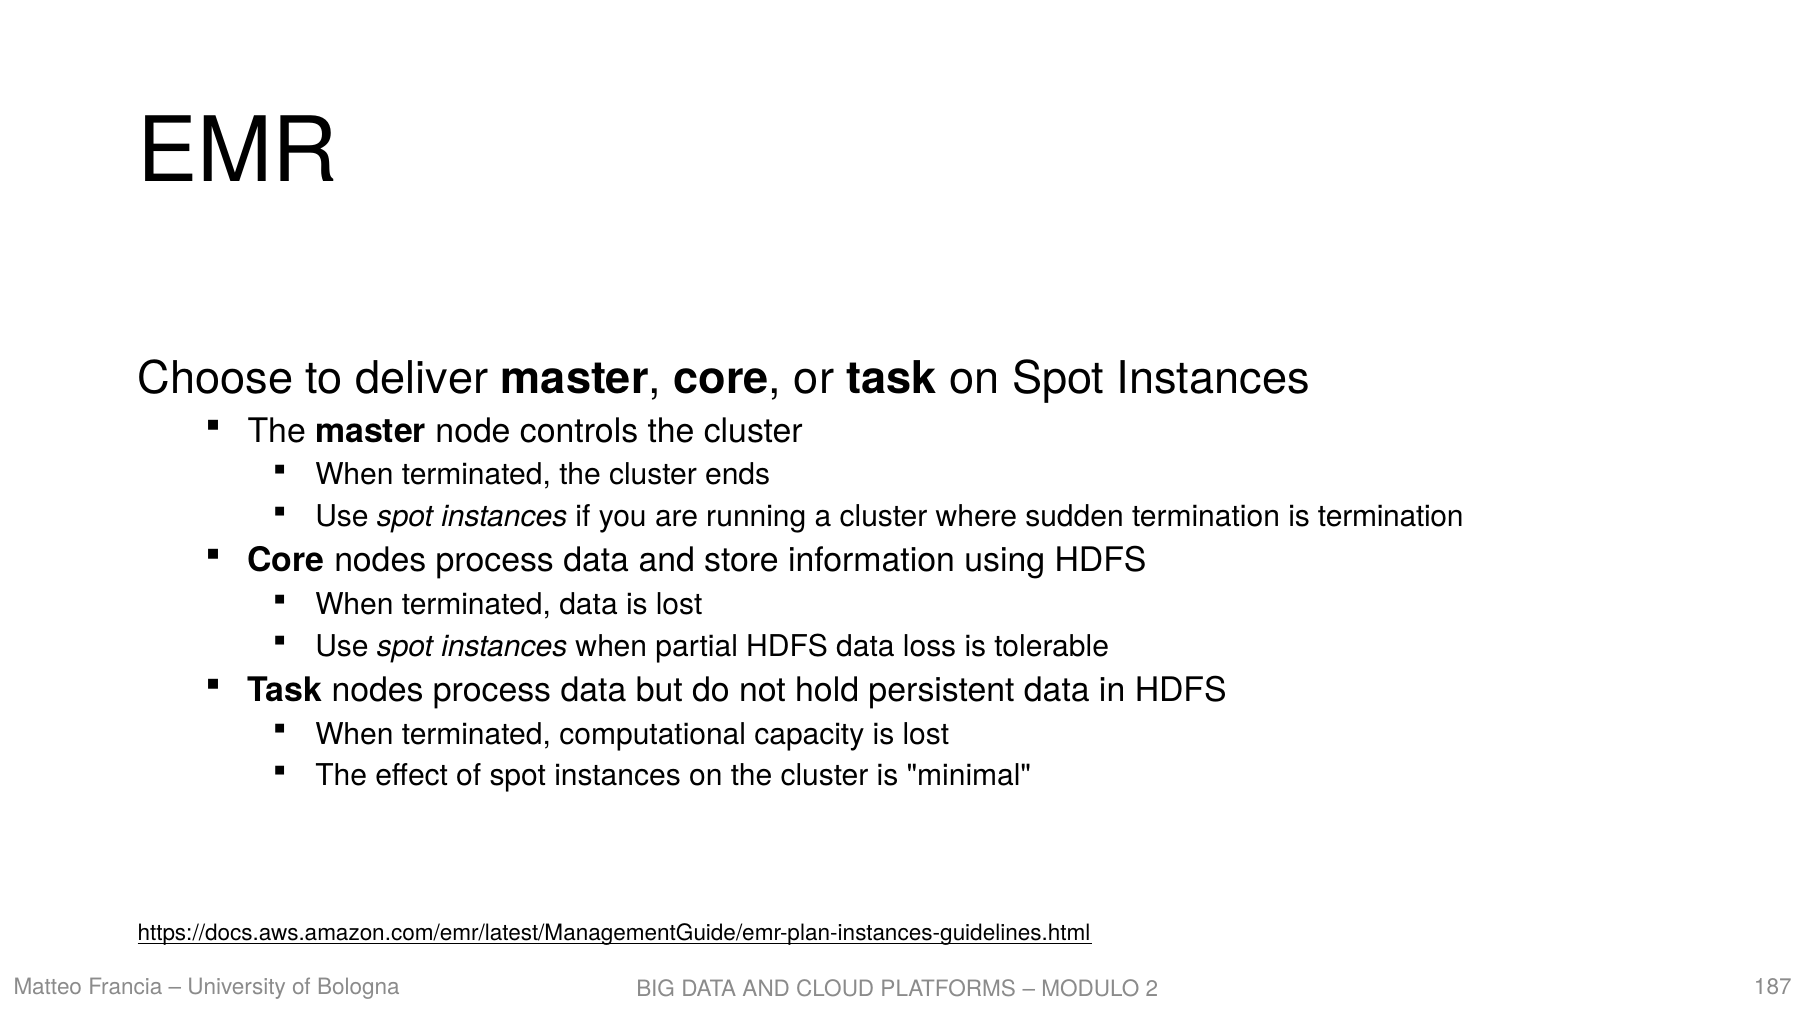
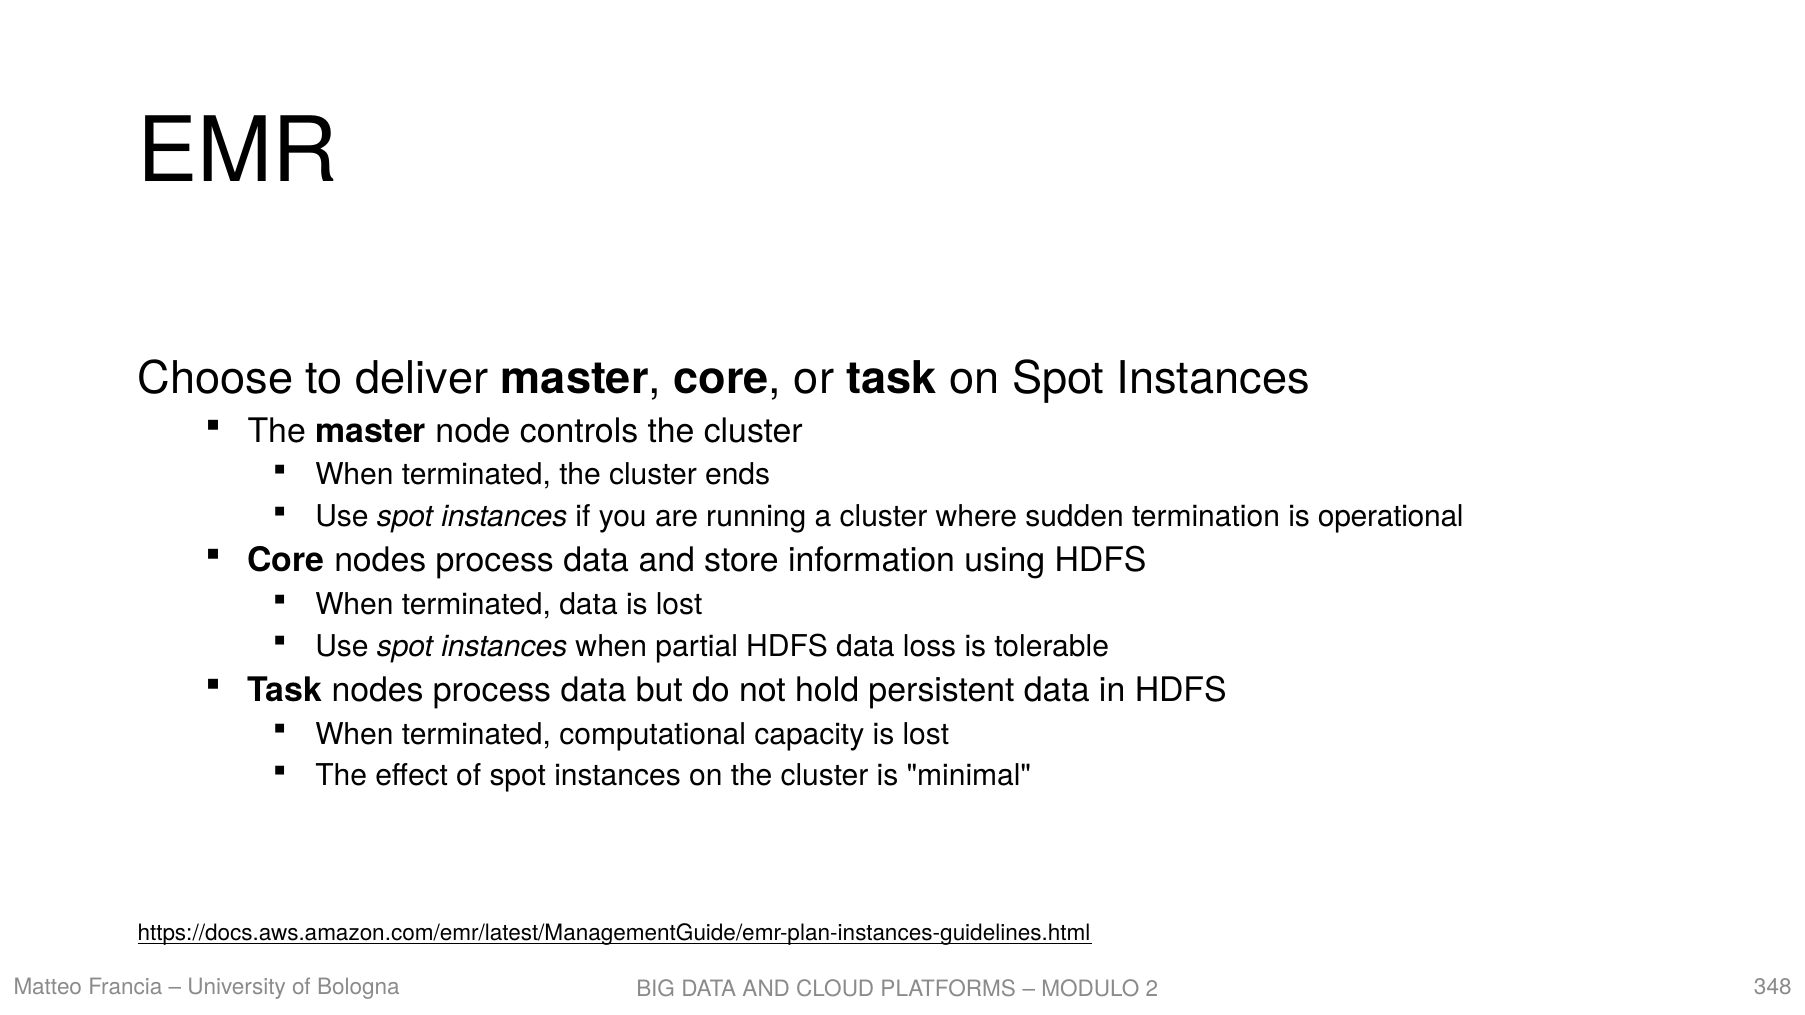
is termination: termination -> operational
187: 187 -> 348
